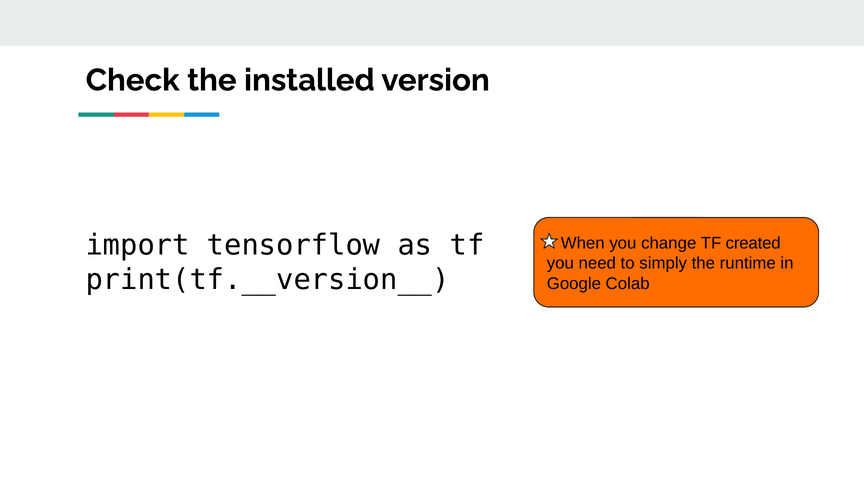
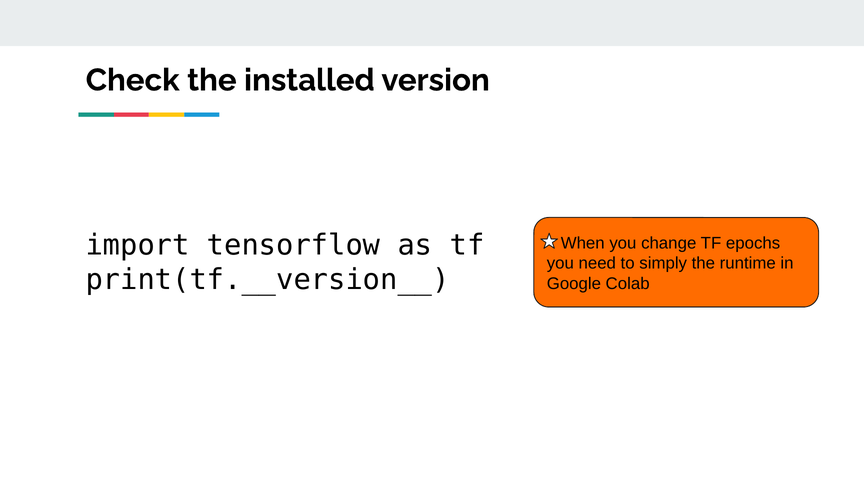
created: created -> epochs
